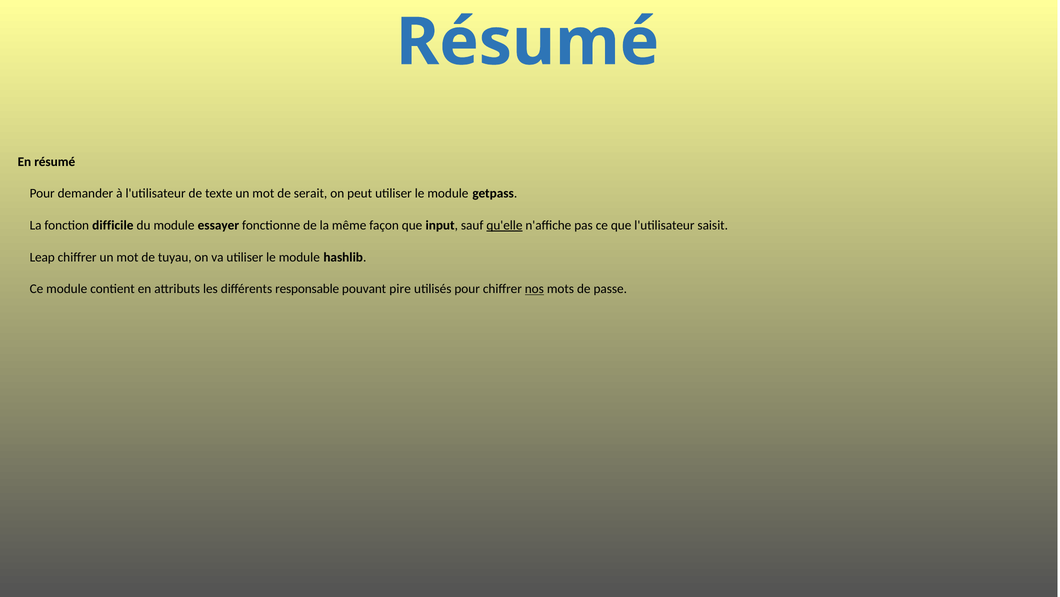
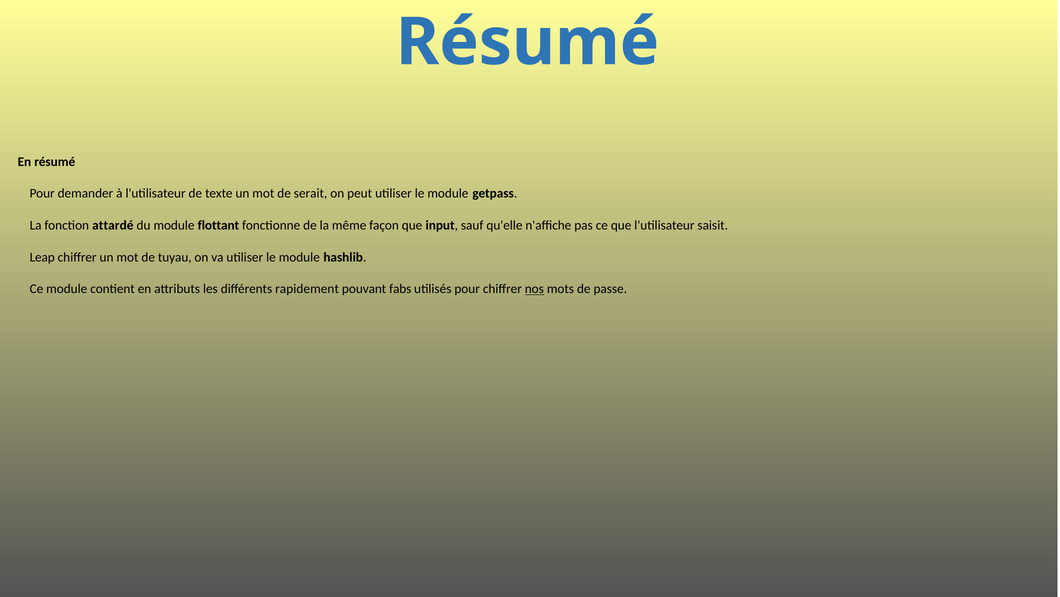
difficile: difficile -> attardé
essayer: essayer -> flottant
qu'elle underline: present -> none
responsable: responsable -> rapidement
pire: pire -> fabs
